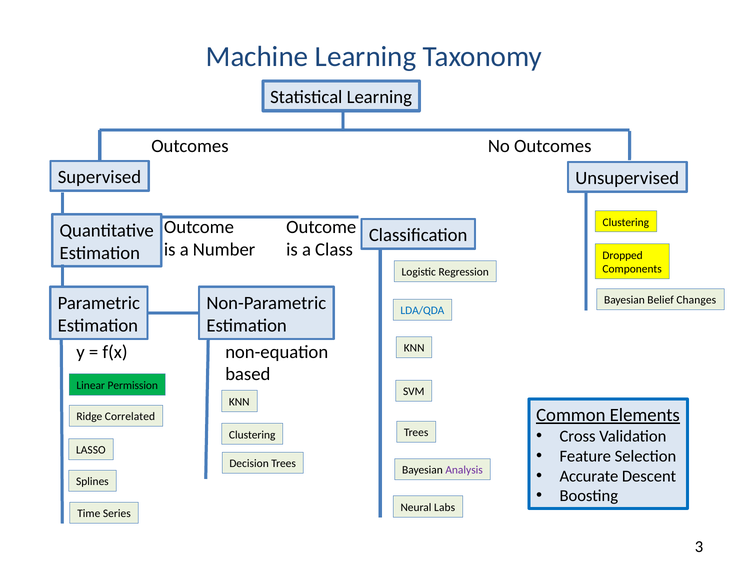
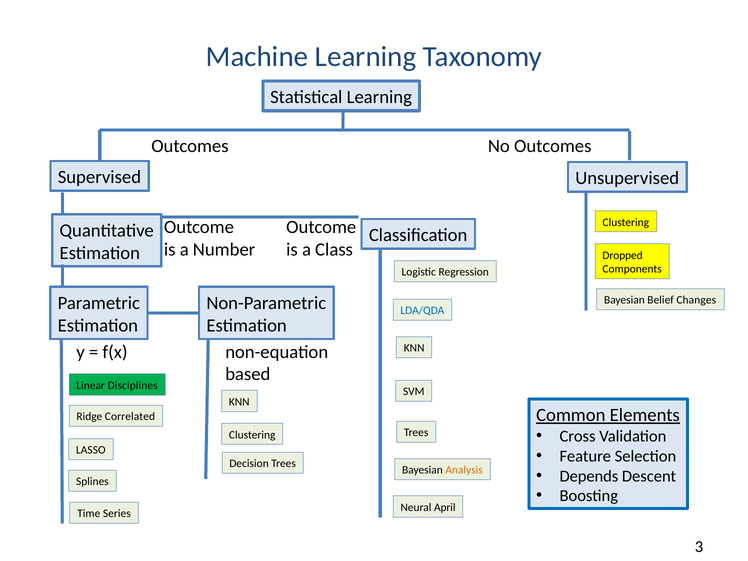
Permission: Permission -> Disciplines
Analysis colour: purple -> orange
Accurate: Accurate -> Depends
Labs: Labs -> April
